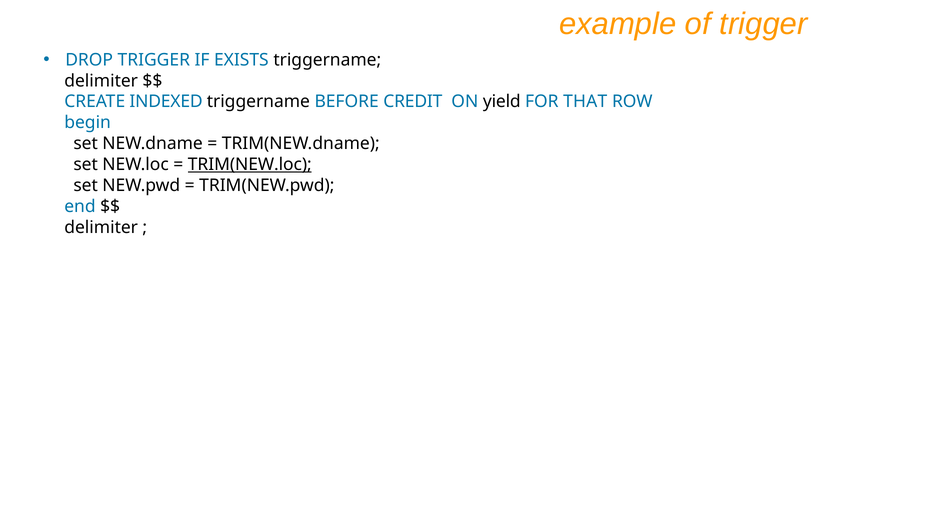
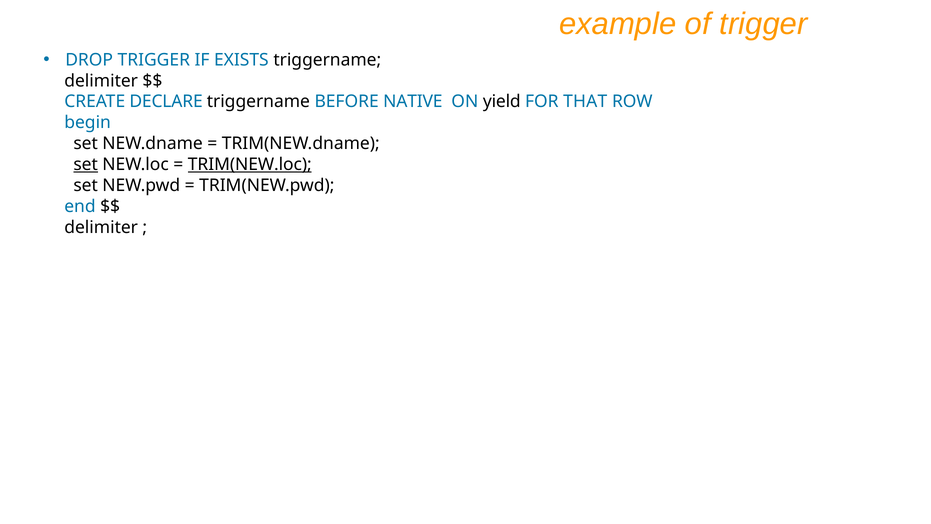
INDEXED: INDEXED -> DECLARE
CREDIT: CREDIT -> NATIVE
set at (86, 164) underline: none -> present
